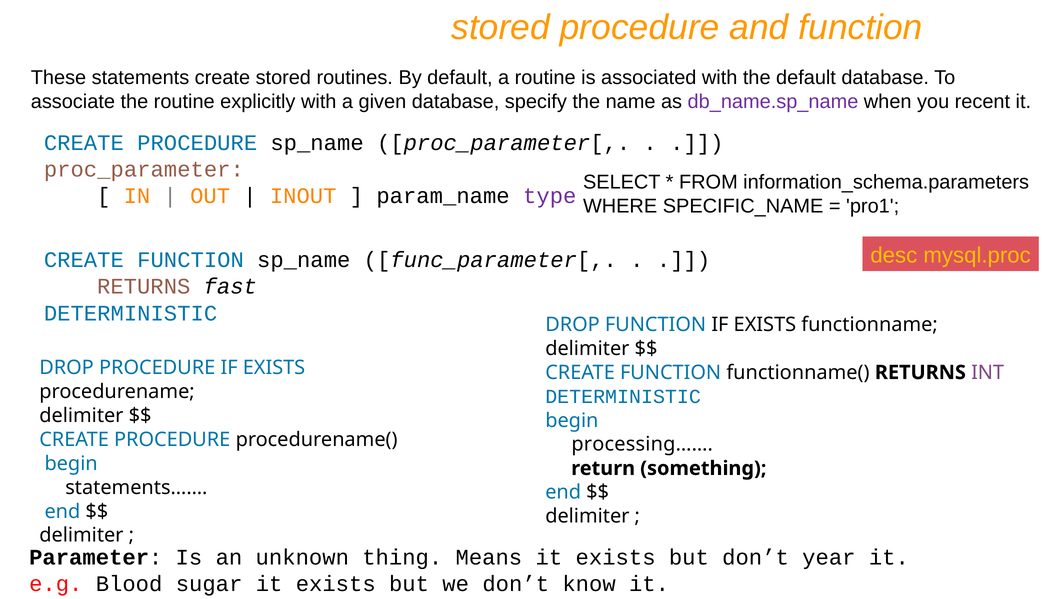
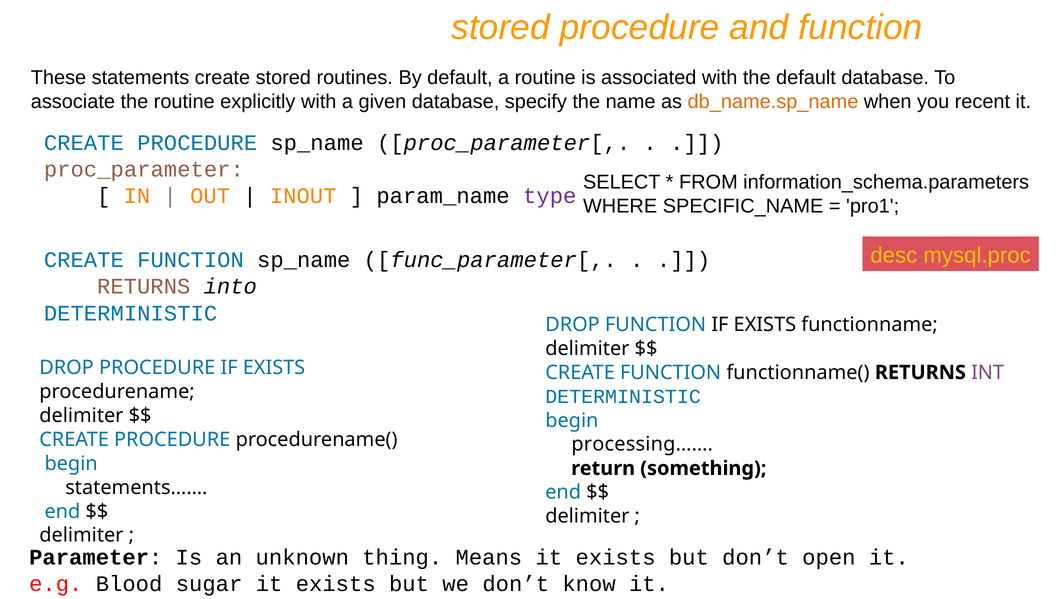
db_name.sp_name colour: purple -> orange
fast: fast -> into
year: year -> open
